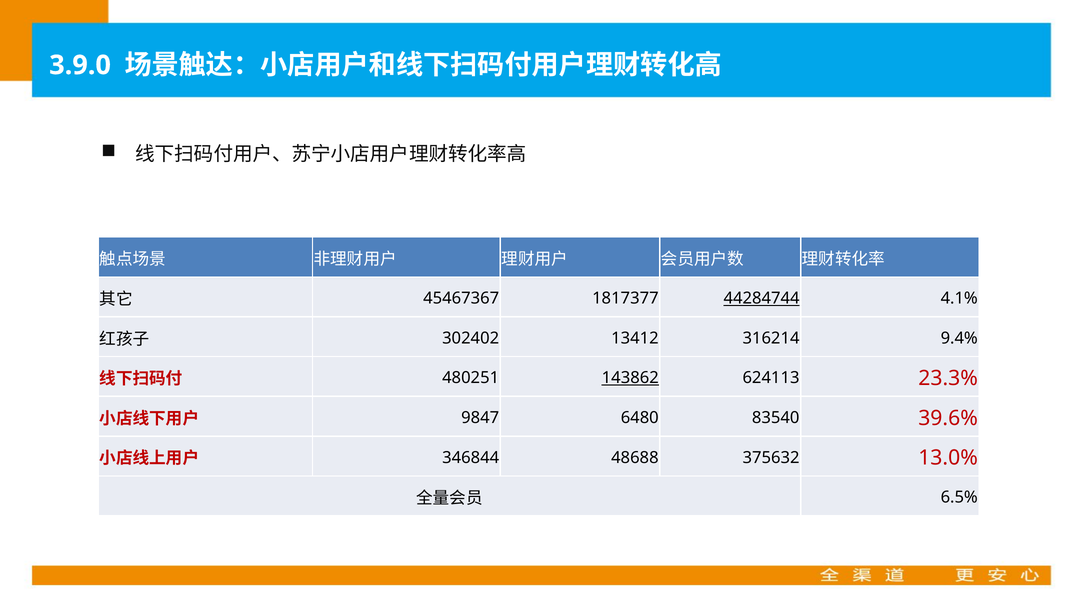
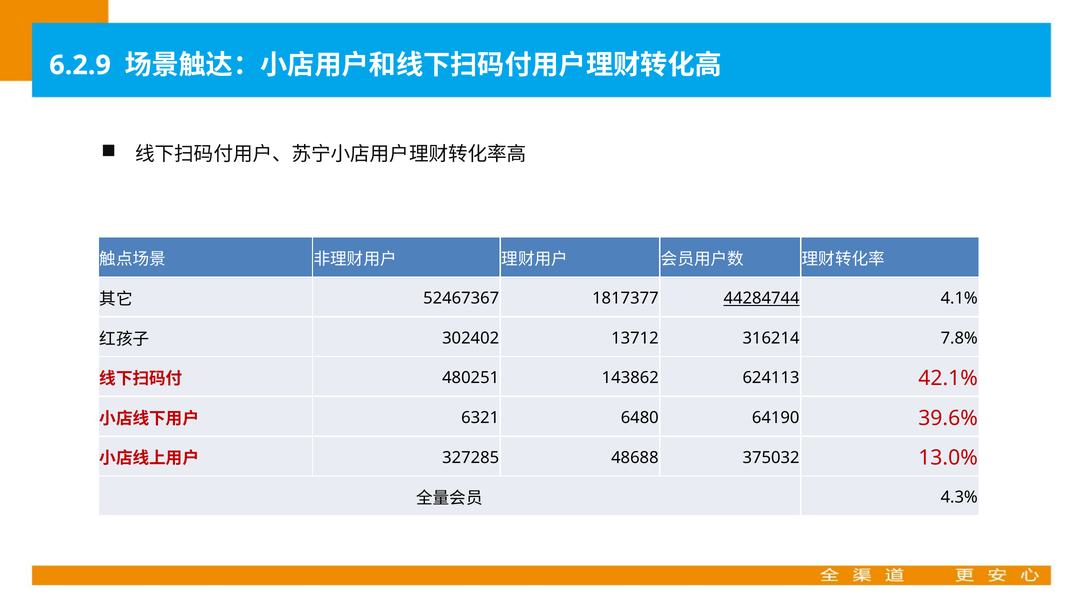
3.9.0: 3.9.0 -> 6.2.9
45467367: 45467367 -> 52467367
13412: 13412 -> 13712
9.4%: 9.4% -> 7.8%
143862 underline: present -> none
23.3%: 23.3% -> 42.1%
9847: 9847 -> 6321
83540: 83540 -> 64190
346844: 346844 -> 327285
375632: 375632 -> 375032
6.5%: 6.5% -> 4.3%
